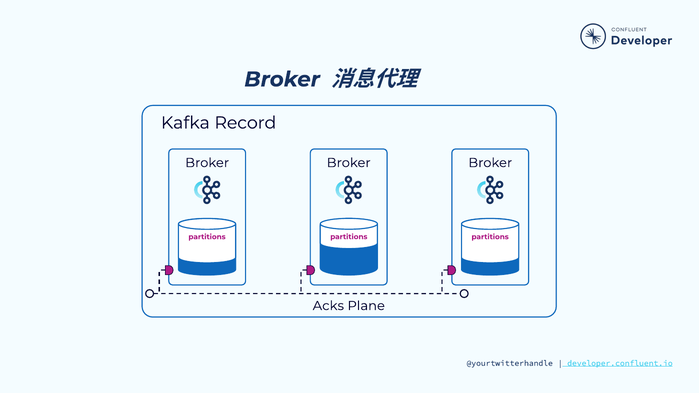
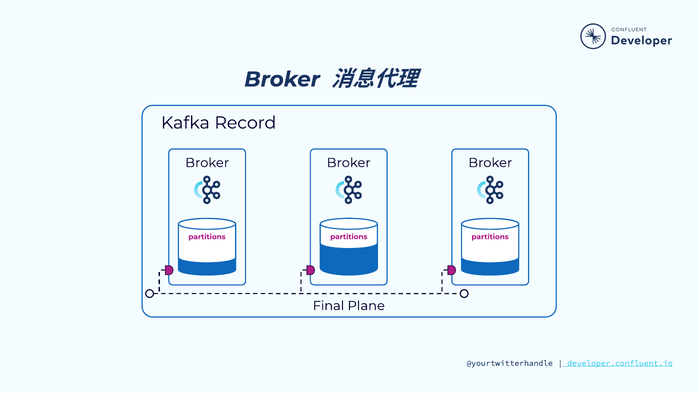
Acks: Acks -> Final
